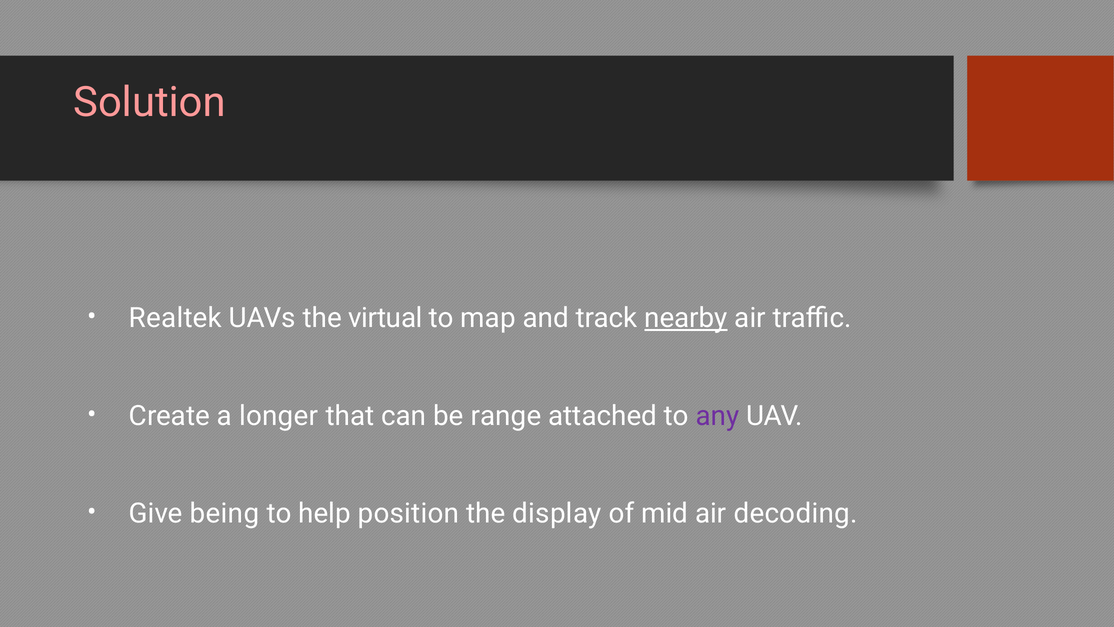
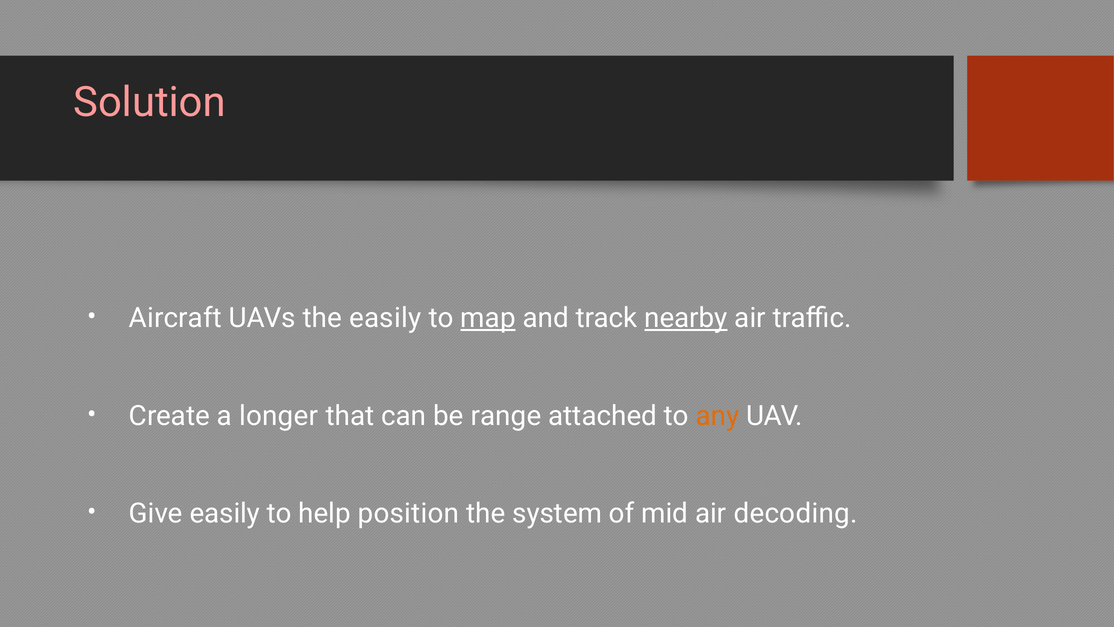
Realtek: Realtek -> Aircraft
the virtual: virtual -> easily
map underline: none -> present
any colour: purple -> orange
Give being: being -> easily
display: display -> system
